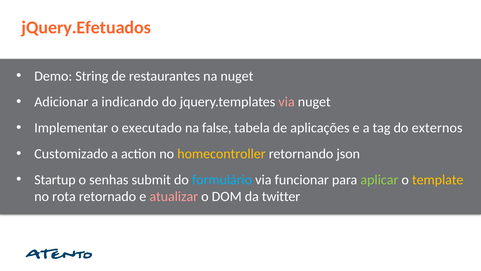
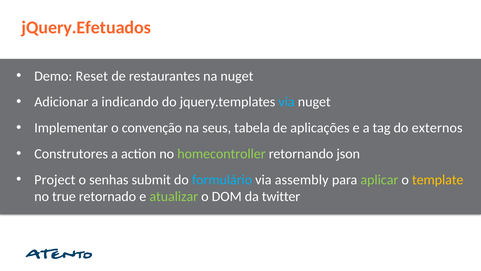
String: String -> Reset
via at (287, 102) colour: pink -> light blue
executado: executado -> convenção
false: false -> seus
Customizado: Customizado -> Construtores
homecontroller colour: yellow -> light green
Startup: Startup -> Project
funcionar: funcionar -> assembly
rota: rota -> true
atualizar colour: pink -> light green
